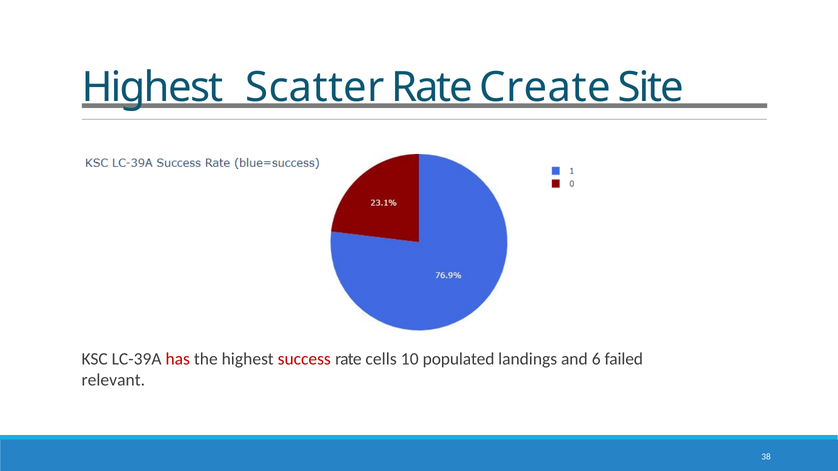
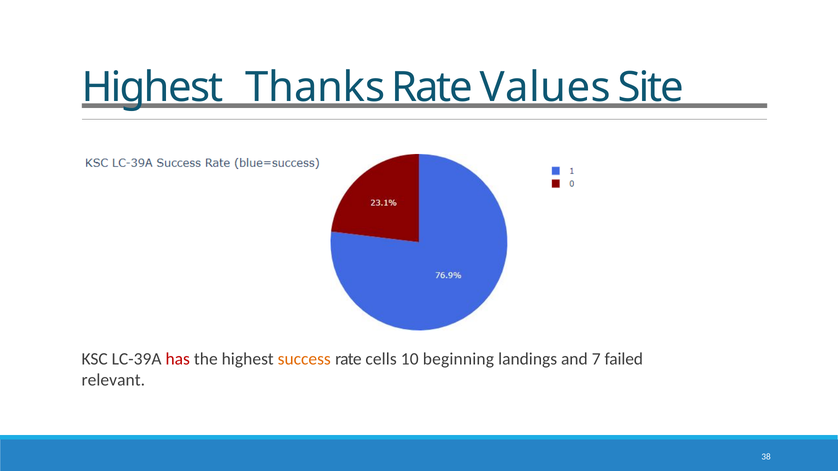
Scatter: Scatter -> Thanks
Create: Create -> Values
success colour: red -> orange
populated: populated -> beginning
6: 6 -> 7
